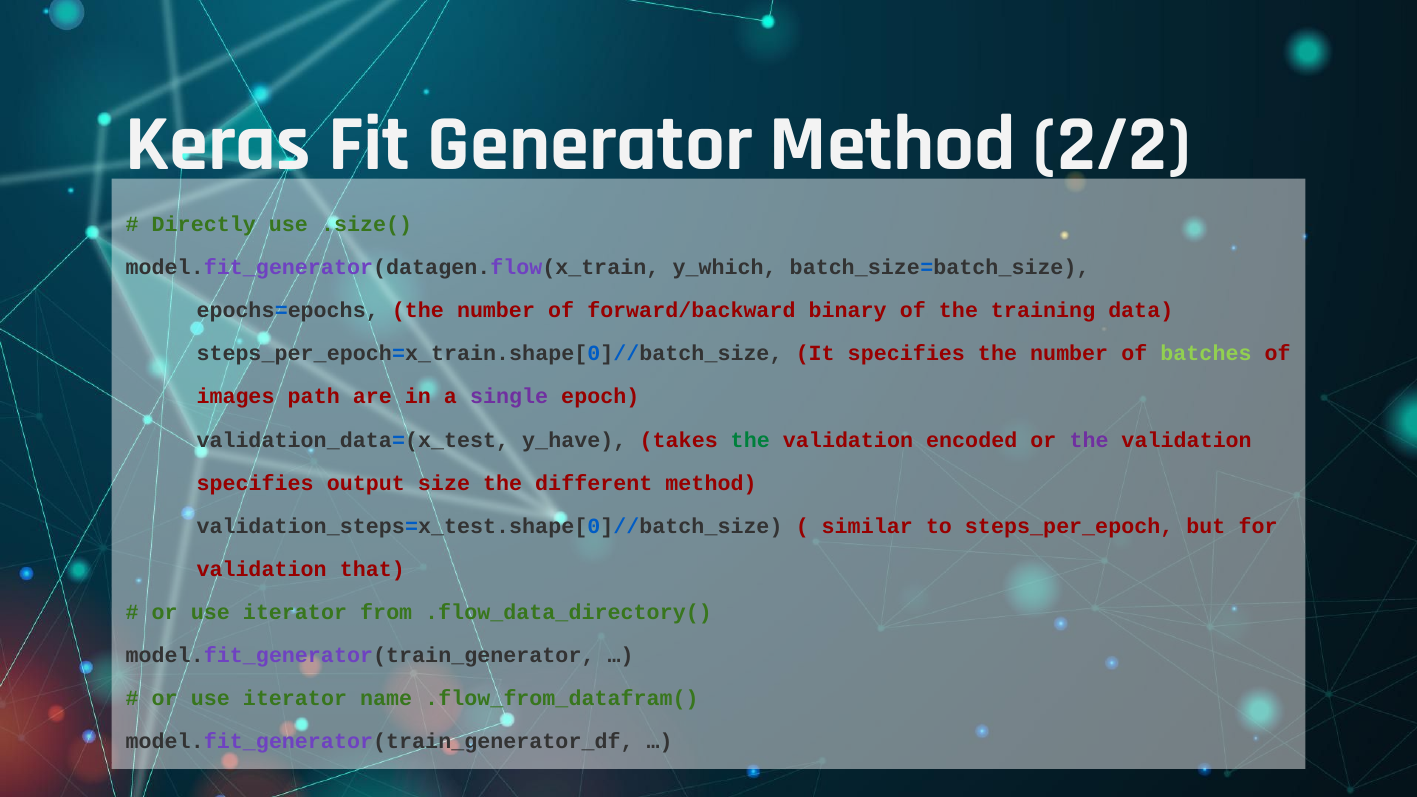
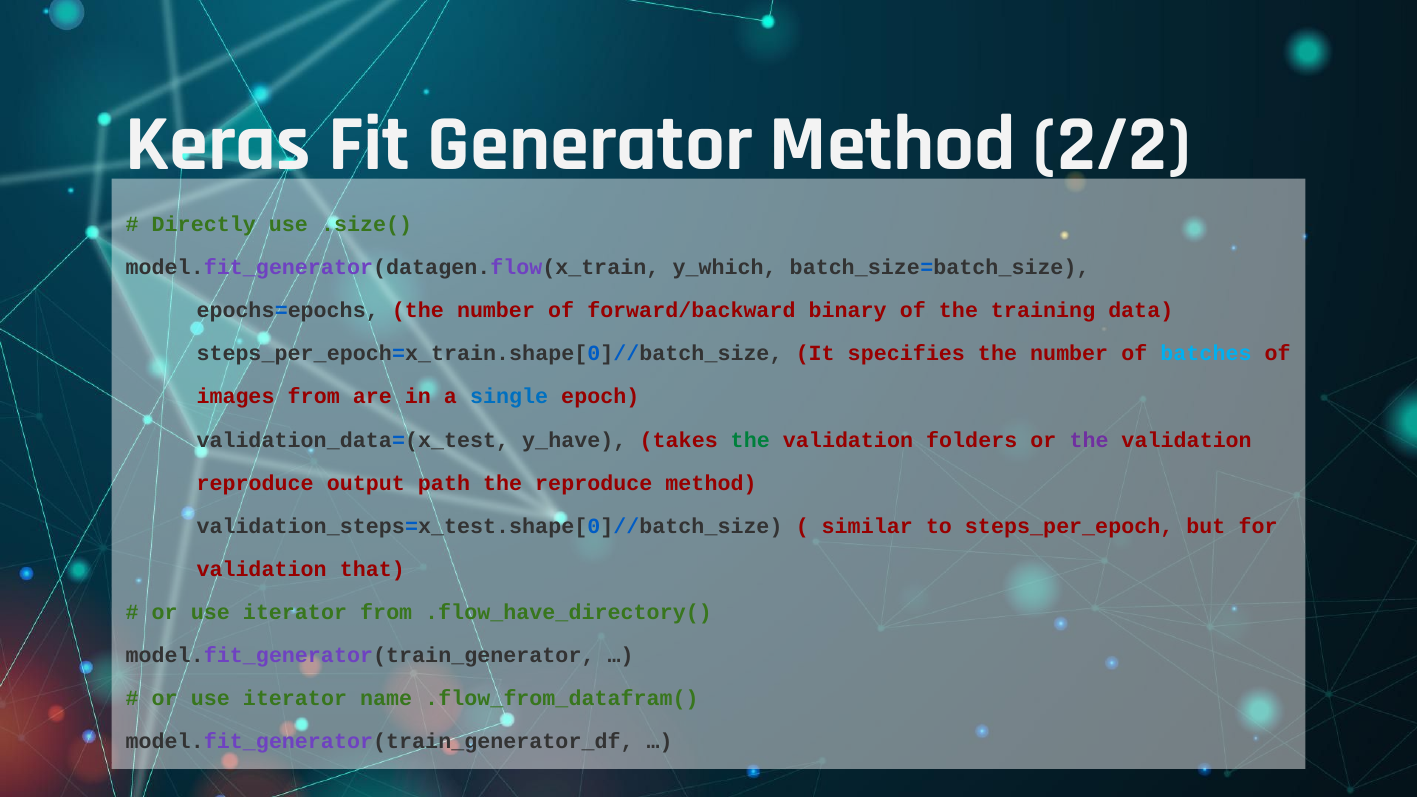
batches colour: light green -> light blue
images path: path -> from
single colour: purple -> blue
encoded: encoded -> folders
specifies at (255, 483): specifies -> reproduce
size: size -> path
the different: different -> reproduce
.flow_data_directory(: .flow_data_directory( -> .flow_have_directory(
